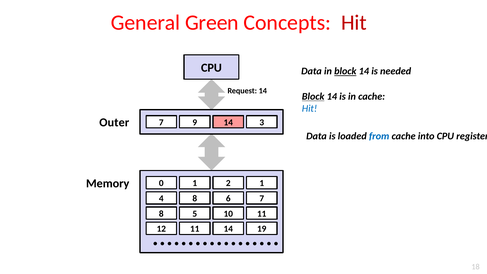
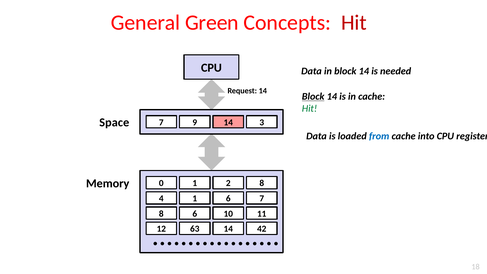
block at (345, 71) underline: present -> none
Hit at (310, 108) colour: blue -> green
Outer: Outer -> Space
2 1: 1 -> 8
4 8: 8 -> 1
8 5: 5 -> 6
12 11: 11 -> 63
19: 19 -> 42
